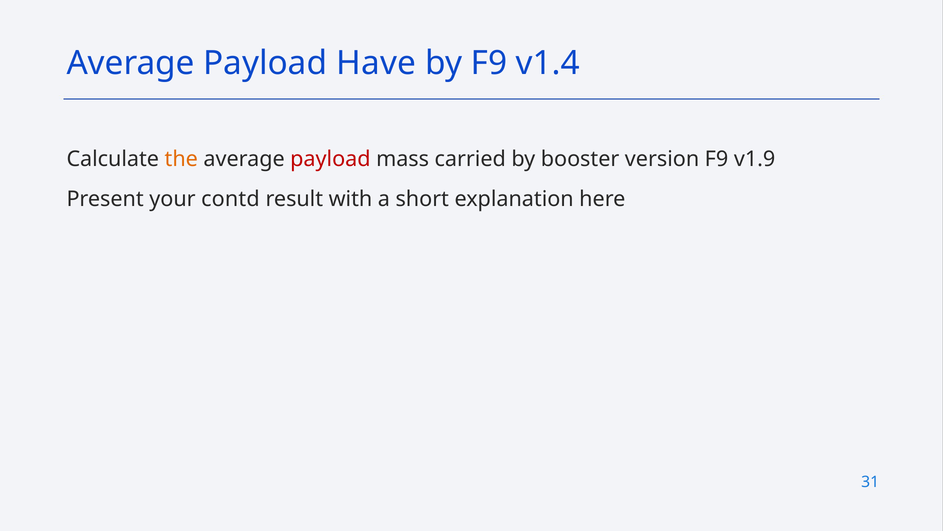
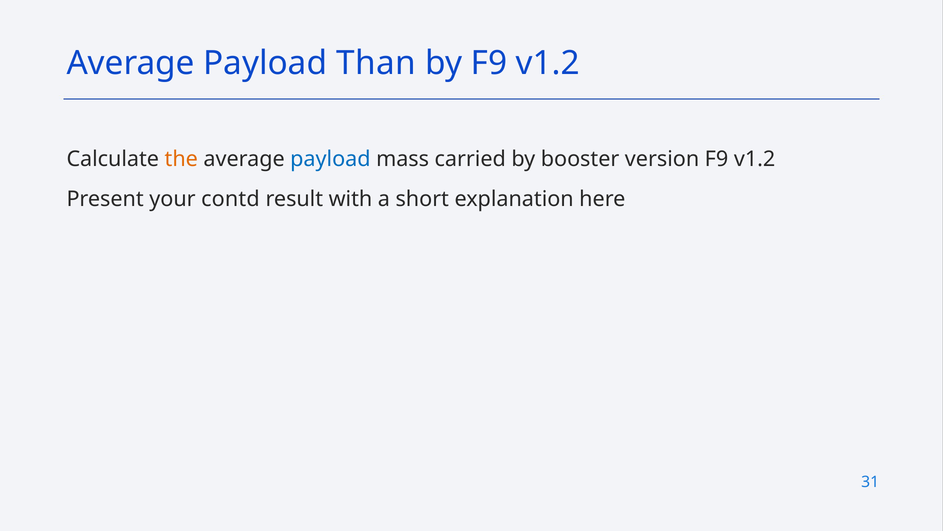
Have: Have -> Than
by F9 v1.4: v1.4 -> v1.2
payload at (330, 159) colour: red -> blue
version F9 v1.9: v1.9 -> v1.2
